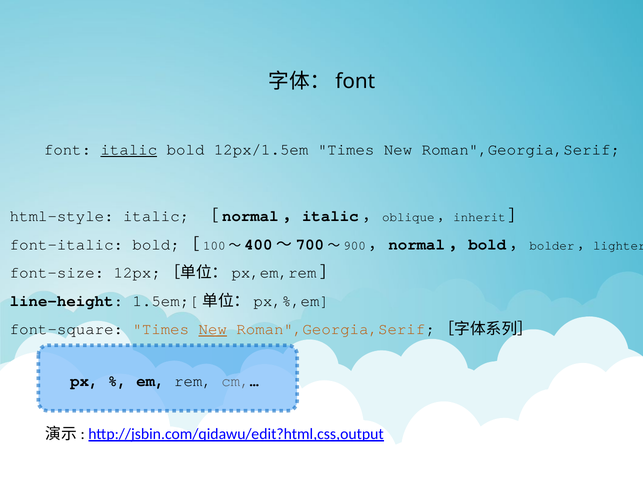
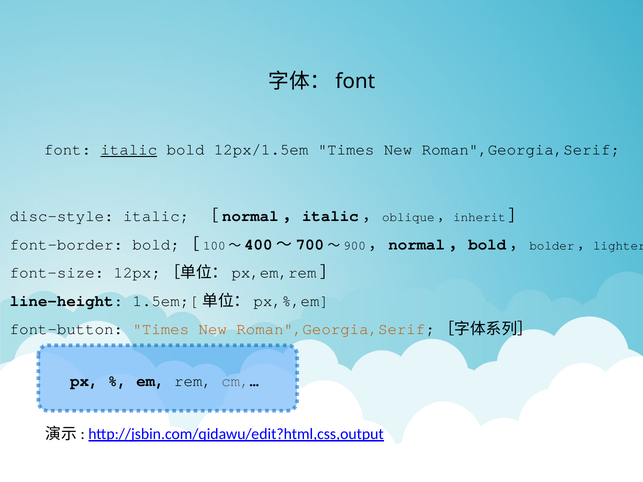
html-style: html-style -> disc-style
font-italic: font-italic -> font-border
font-square: font-square -> font-button
New at (213, 329) underline: present -> none
